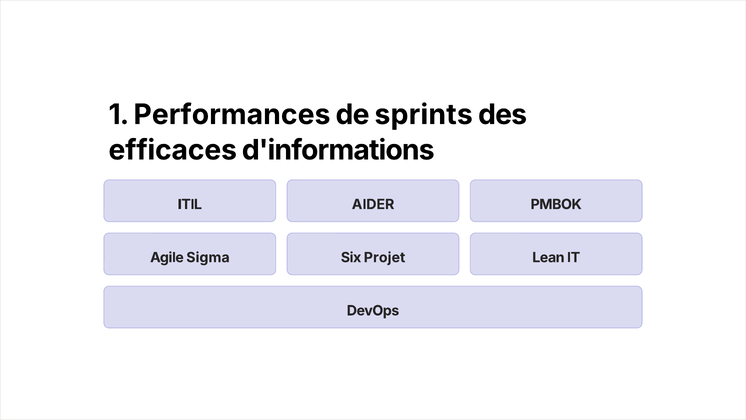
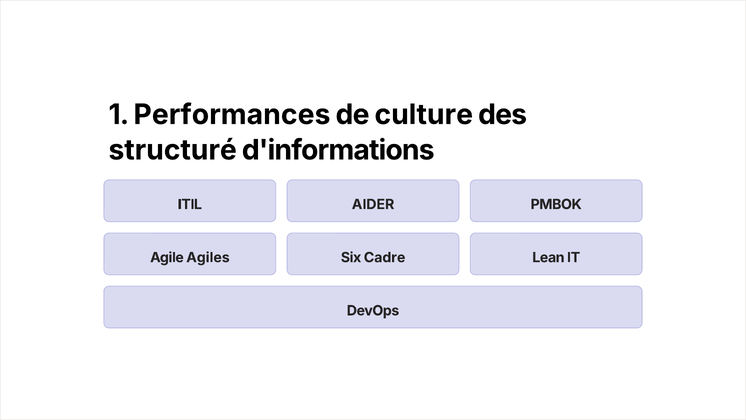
sprints: sprints -> culture
efficaces: efficaces -> structuré
Sigma: Sigma -> Agiles
Projet: Projet -> Cadre
